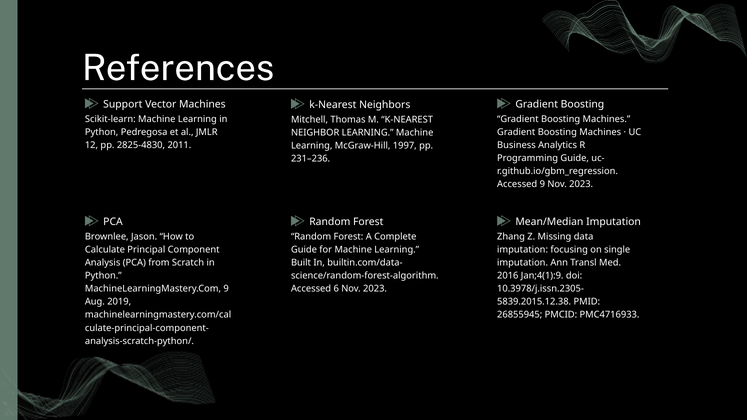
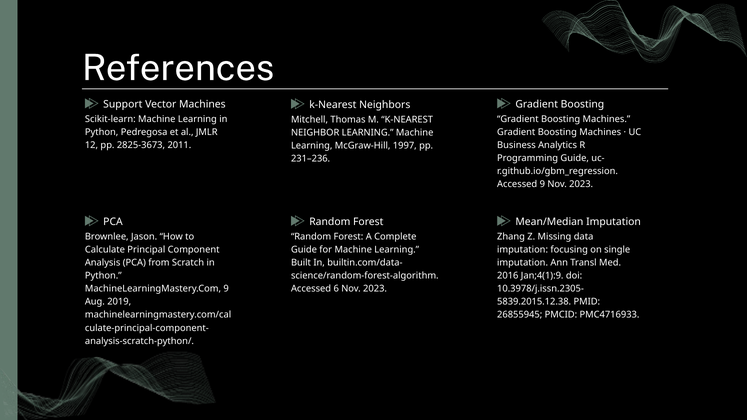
2825-4830: 2825-4830 -> 2825-3673
